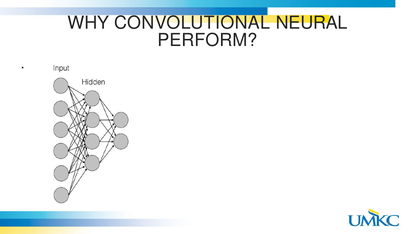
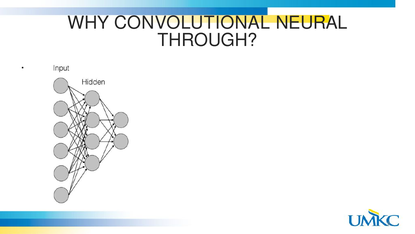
PERFORM: PERFORM -> THROUGH
